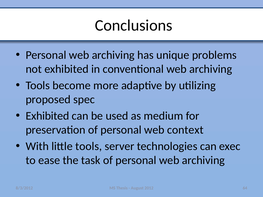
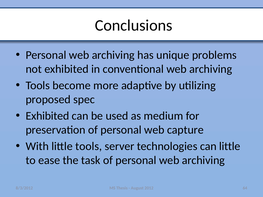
context: context -> capture
can exec: exec -> little
